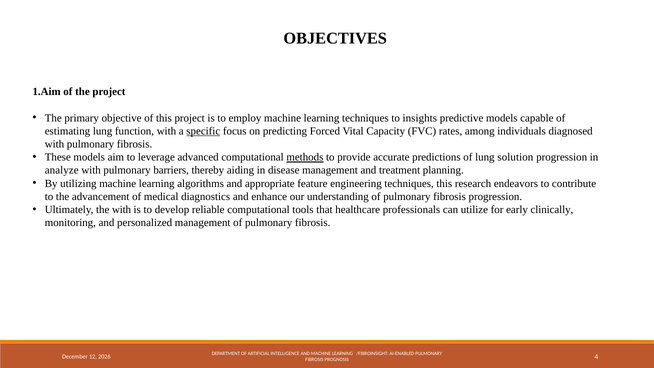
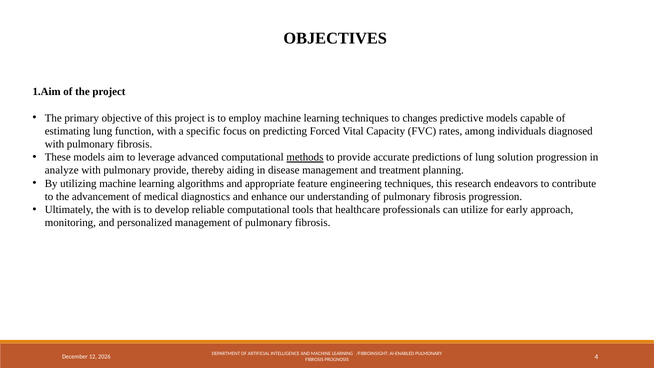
insights: insights -> changes
specific underline: present -> none
pulmonary barriers: barriers -> provide
clinically: clinically -> approach
